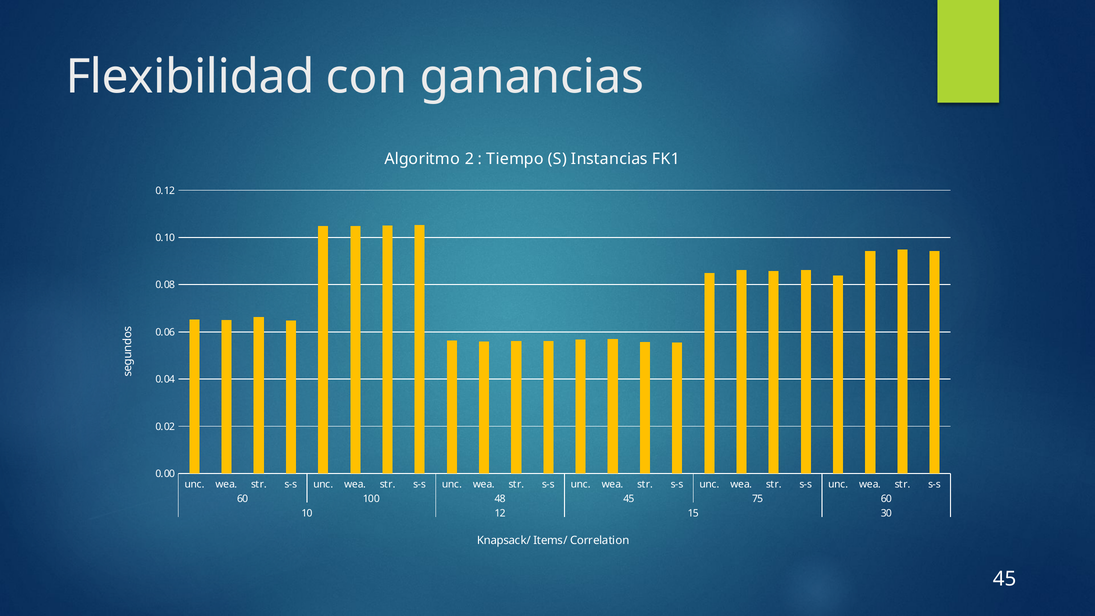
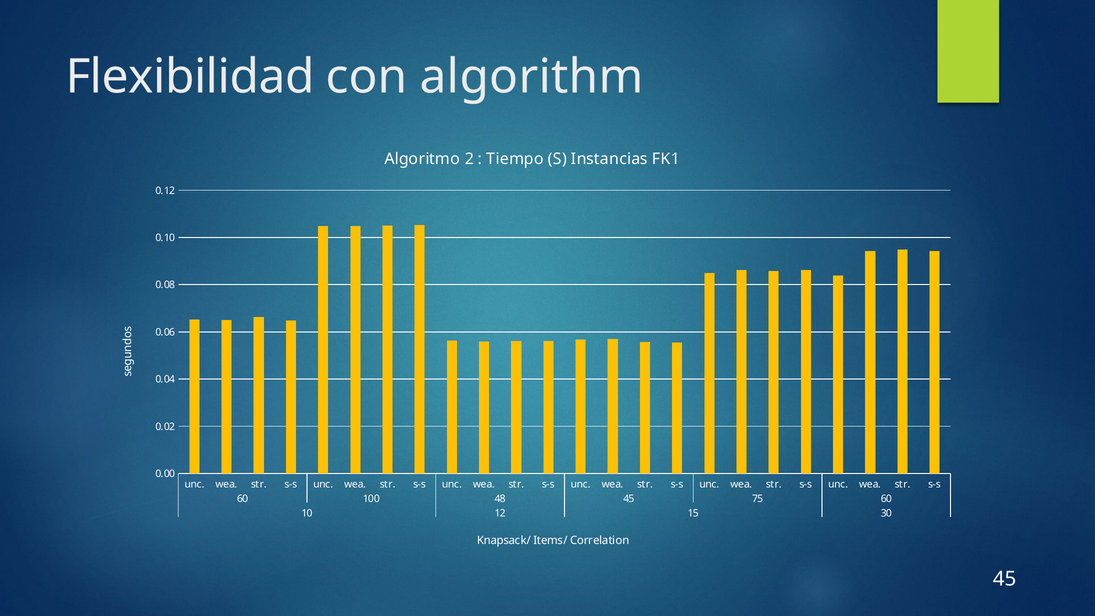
ganancias: ganancias -> algorithm
